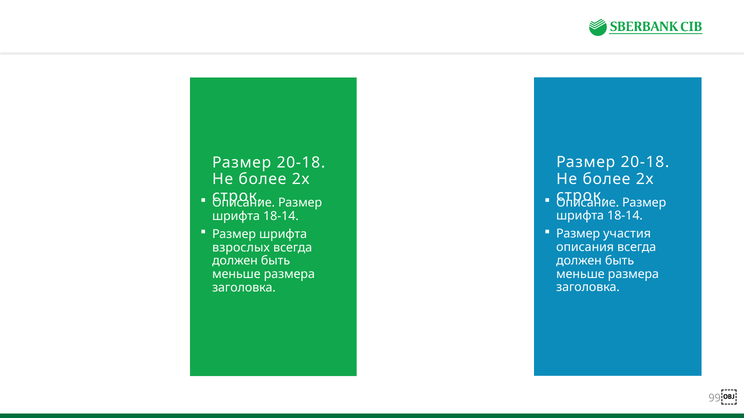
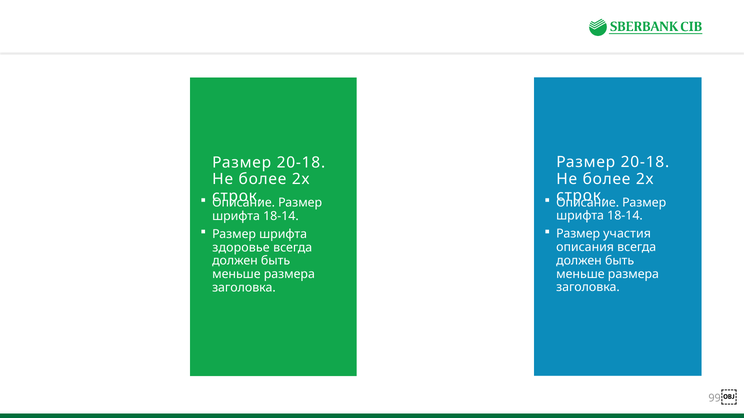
взрослых: взрослых -> здоровье
